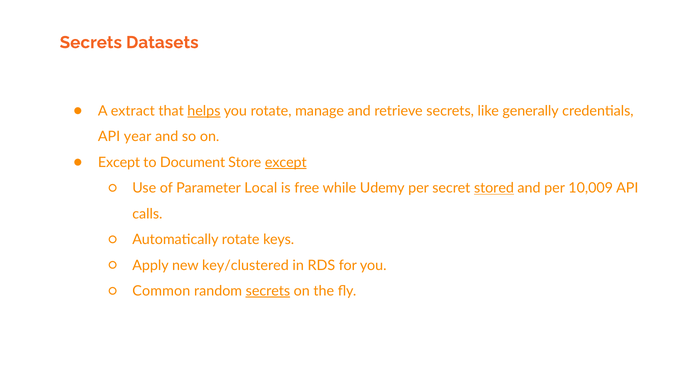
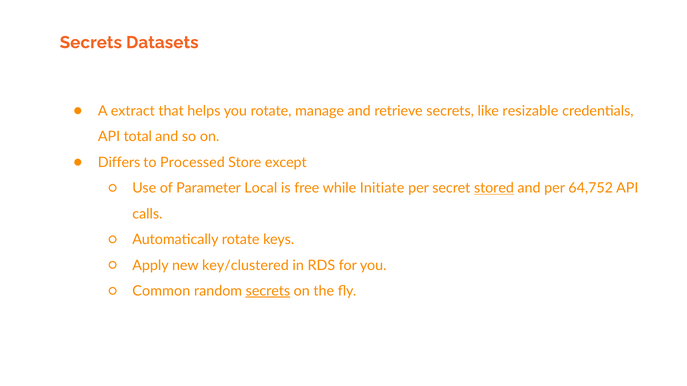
helps underline: present -> none
generally: generally -> resizable
year: year -> total
Except at (119, 163): Except -> Differs
Document: Document -> Processed
except at (286, 163) underline: present -> none
Udemy: Udemy -> Initiate
10,009: 10,009 -> 64,752
